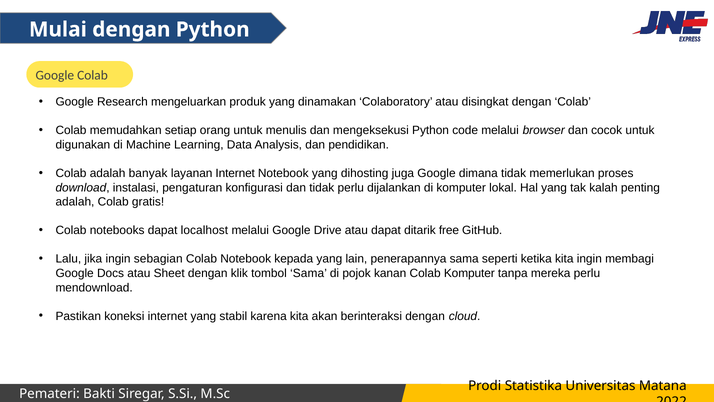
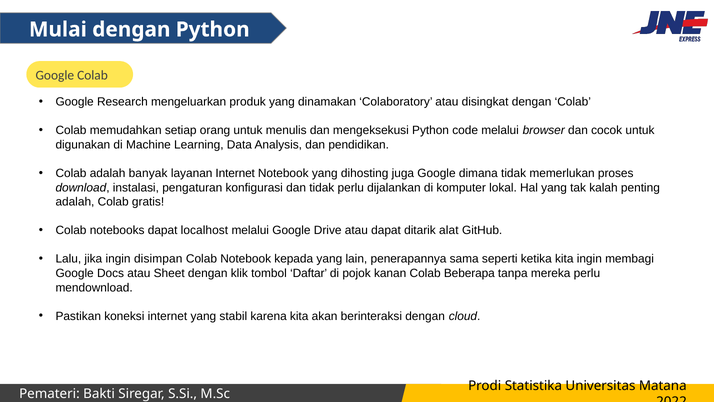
free: free -> alat
sebagian: sebagian -> disimpan
tombol Sama: Sama -> Daftar
Colab Komputer: Komputer -> Beberapa
